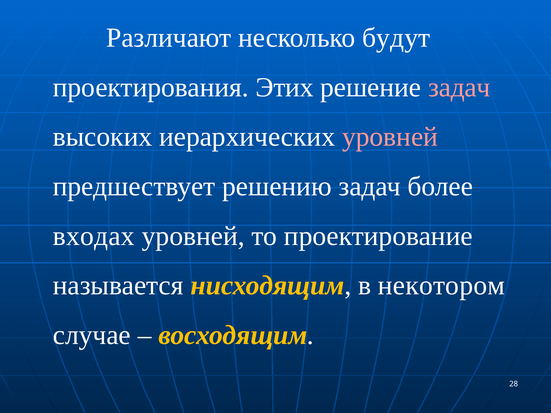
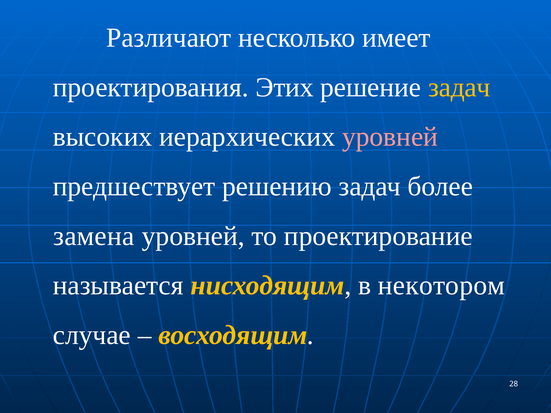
будут: будут -> имеет
задач at (459, 87) colour: pink -> yellow
входах: входах -> замена
